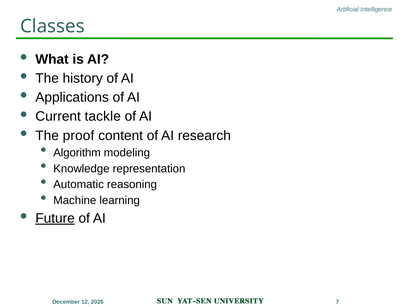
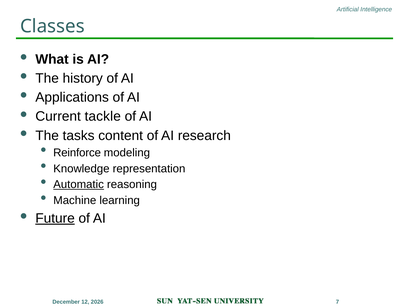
proof: proof -> tasks
Algorithm: Algorithm -> Reinforce
Automatic underline: none -> present
